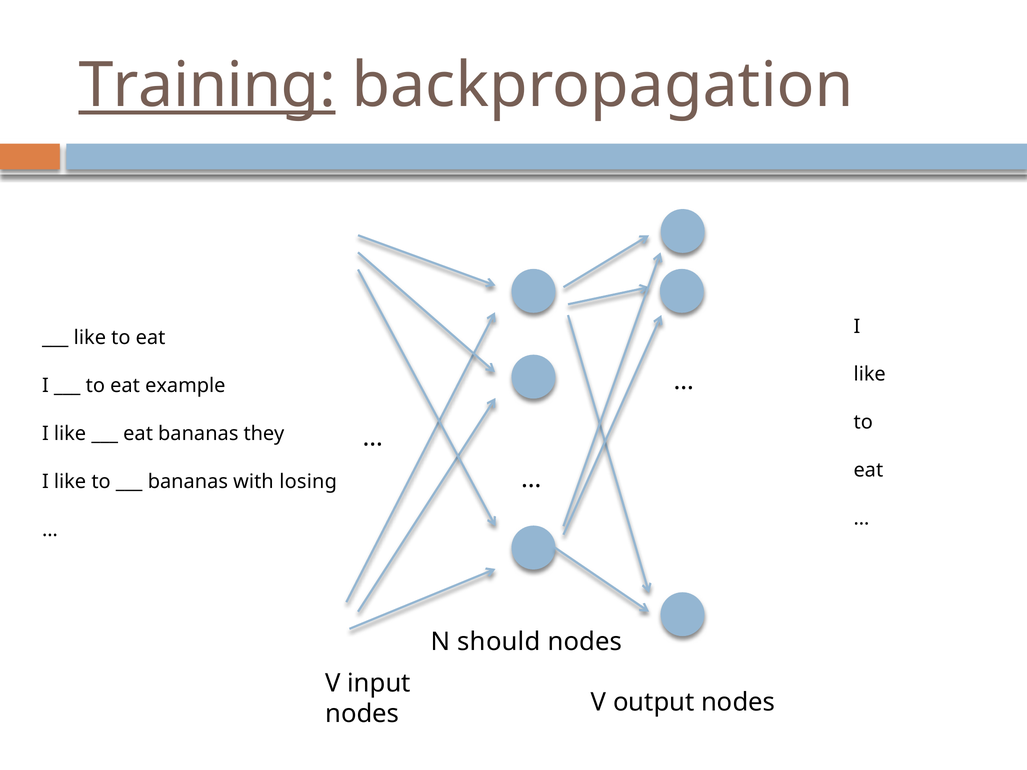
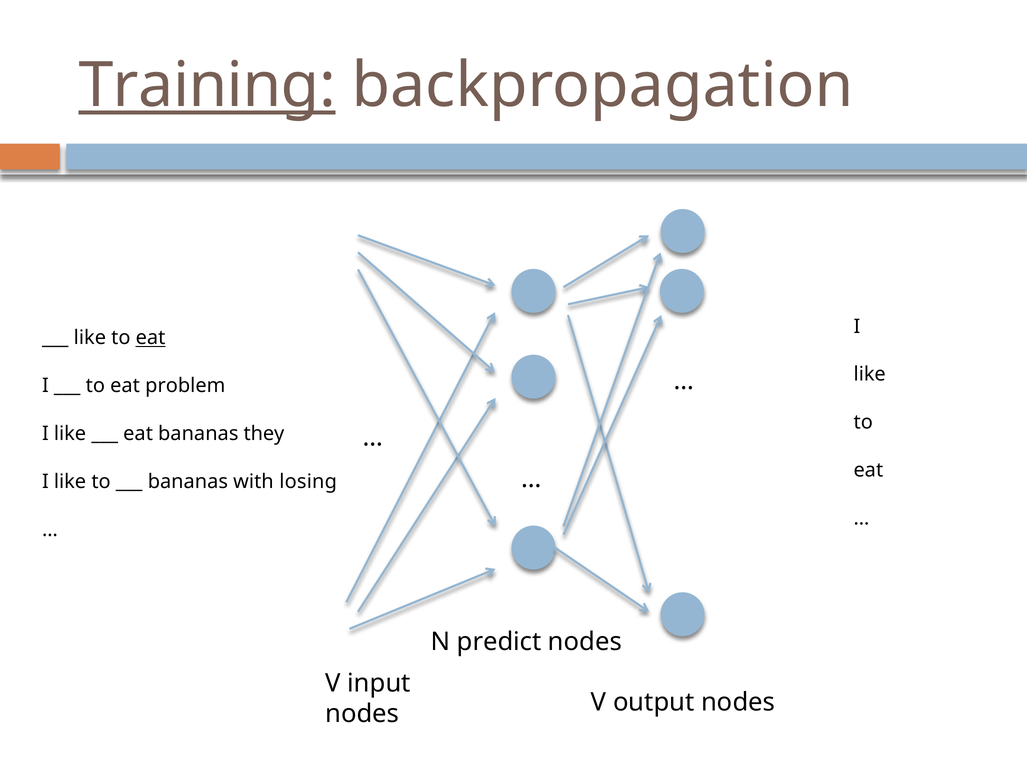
eat at (151, 338) underline: none -> present
example: example -> problem
should: should -> predict
